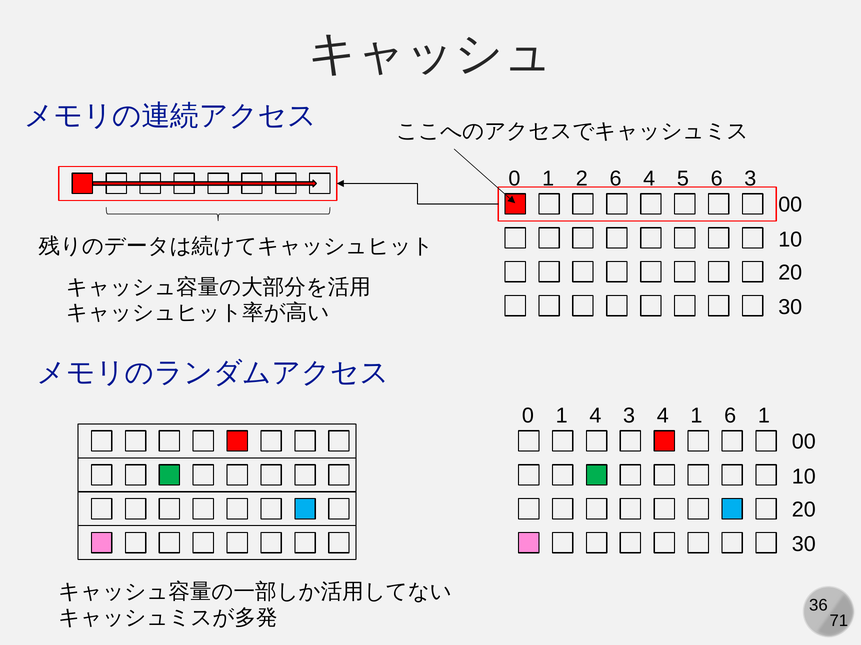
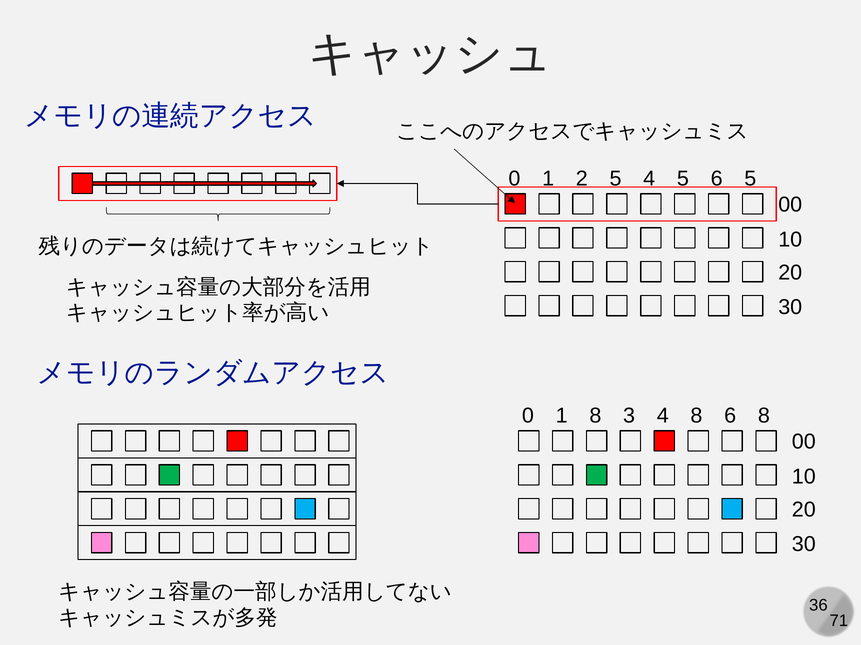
2 6: 6 -> 5
6 3: 3 -> 5
1 4: 4 -> 8
4 1: 1 -> 8
6 1: 1 -> 8
